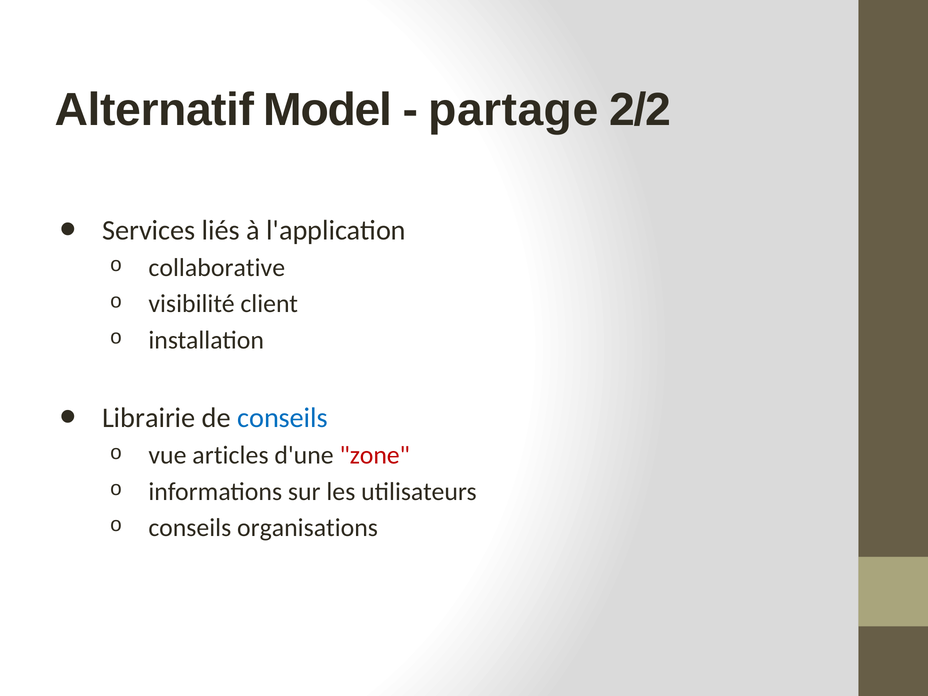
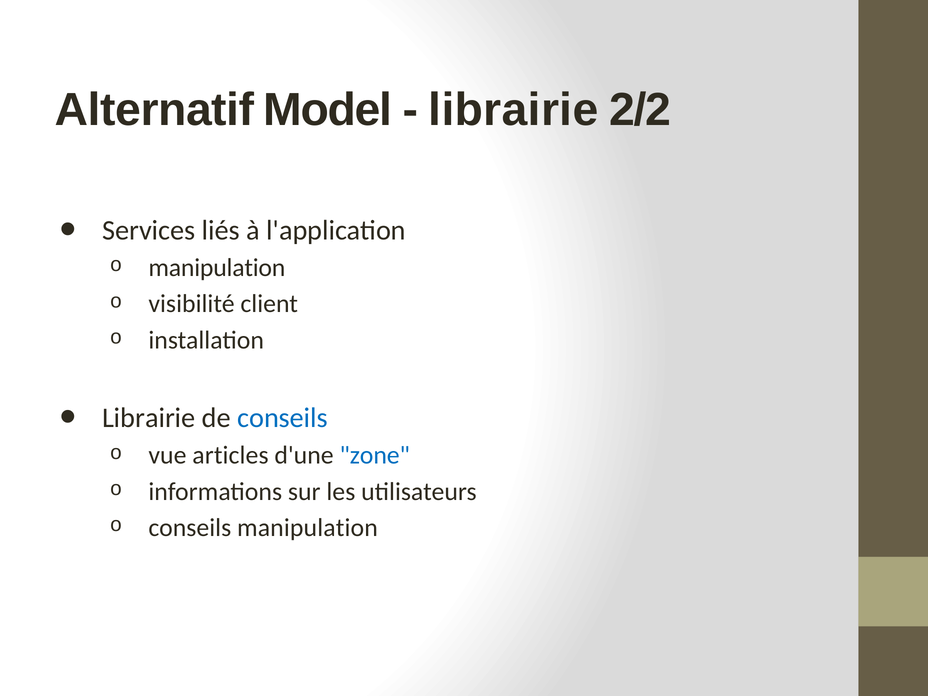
partage at (513, 110): partage -> librairie
collaborative at (217, 268): collaborative -> manipulation
zone colour: red -> blue
conseils organisations: organisations -> manipulation
